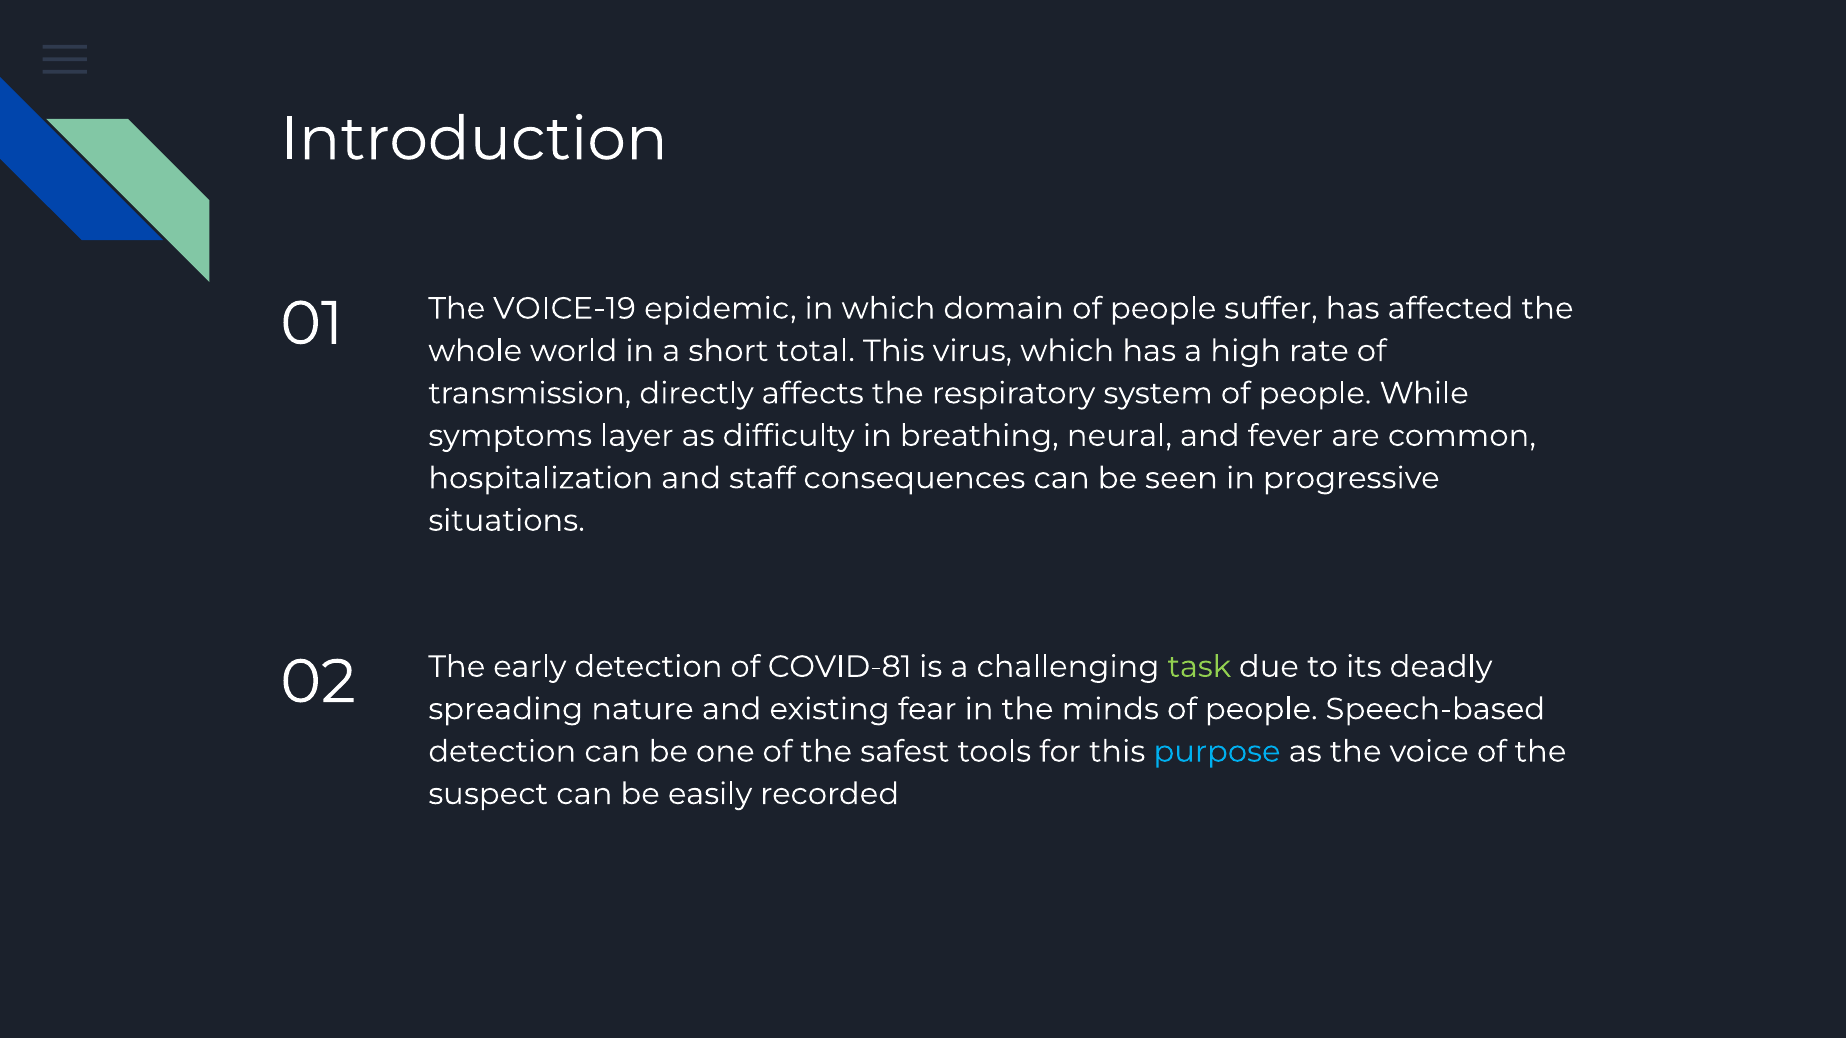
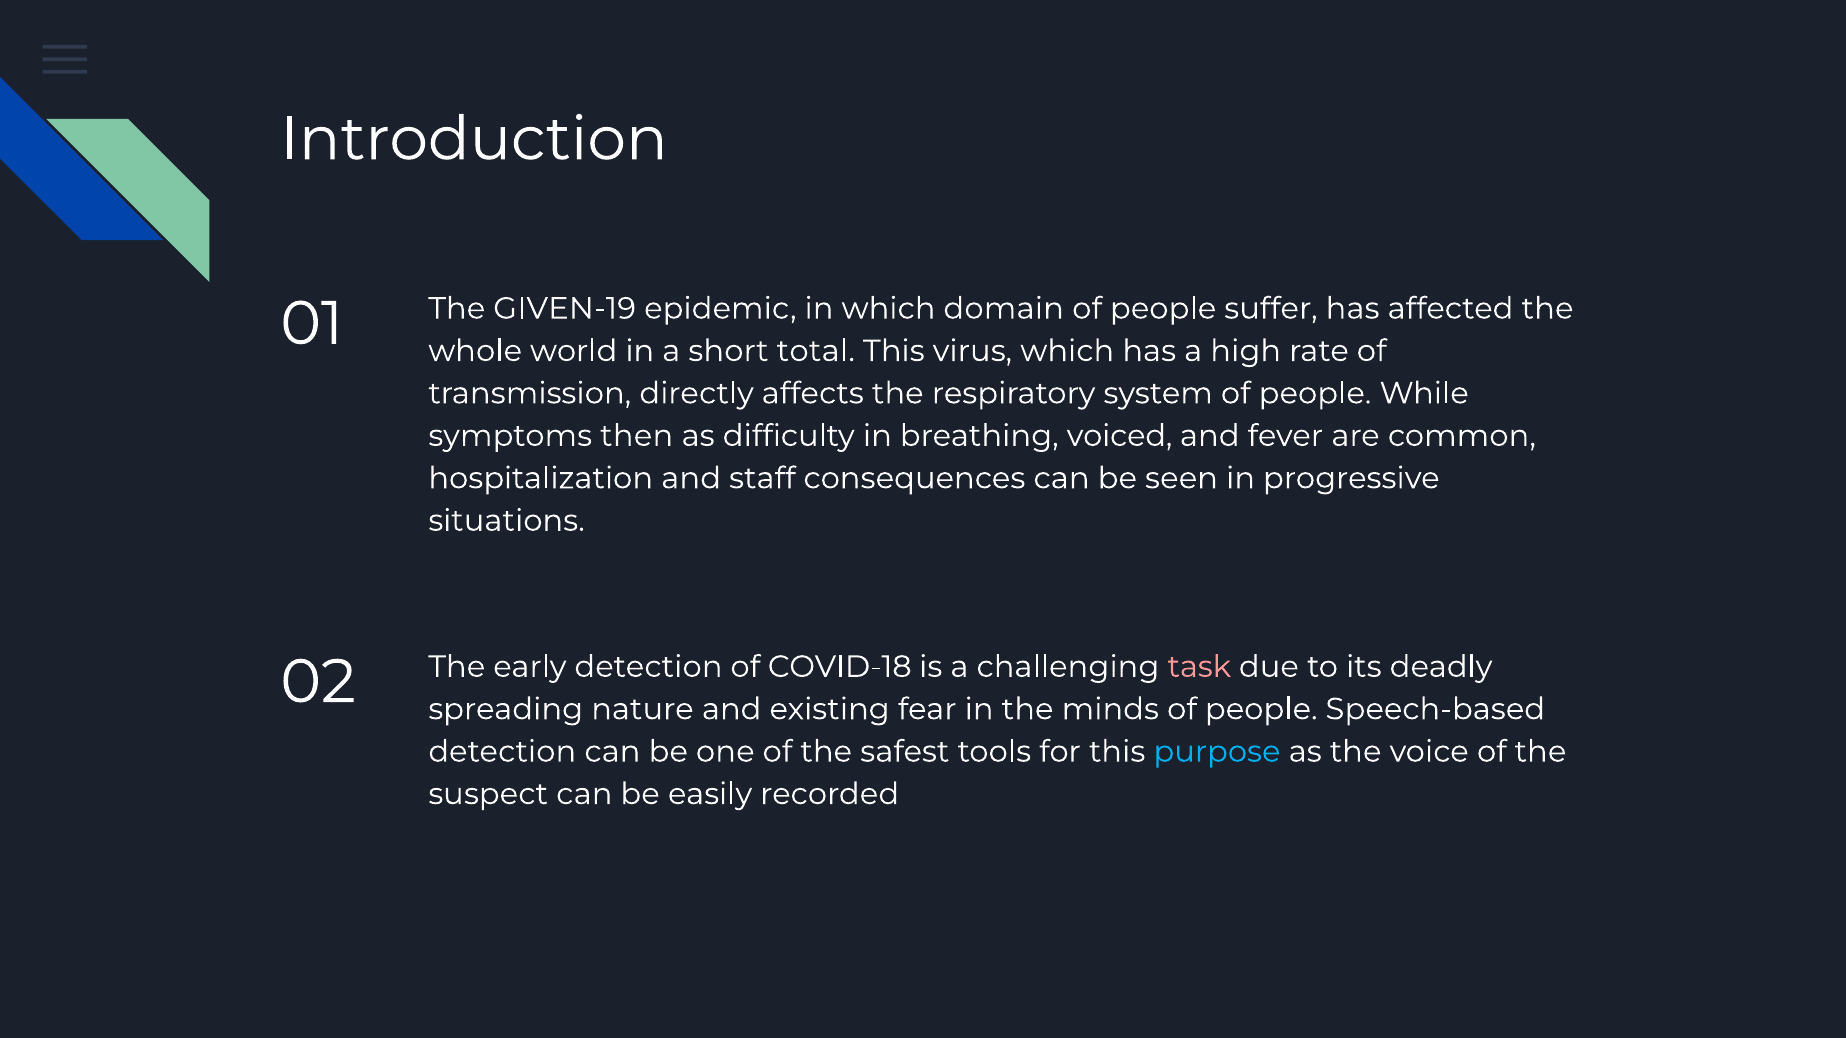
VOICE-19: VOICE-19 -> GIVEN-19
layer: layer -> then
neural: neural -> voiced
COVID-81: COVID-81 -> COVID-18
task colour: light green -> pink
